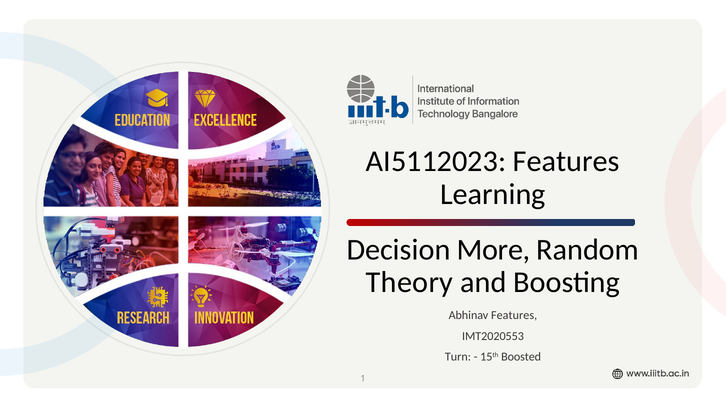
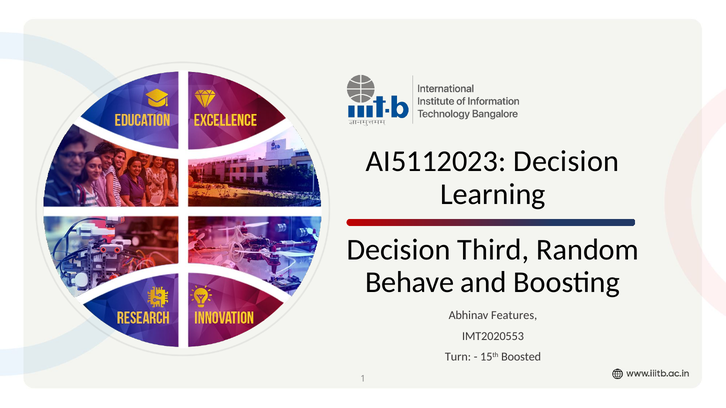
AI5112023 Features: Features -> Decision
More: More -> Third
Theory: Theory -> Behave
